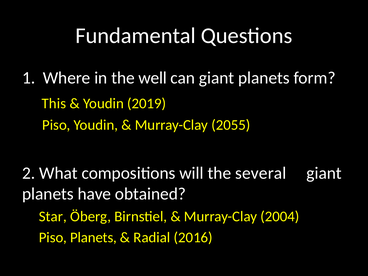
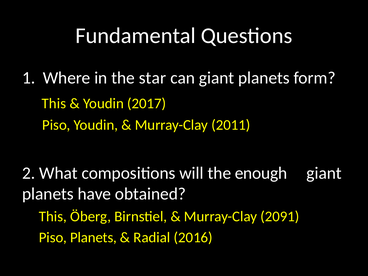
well: well -> star
2019: 2019 -> 2017
2055: 2055 -> 2011
several: several -> enough
Star at (53, 216): Star -> This
2004: 2004 -> 2091
